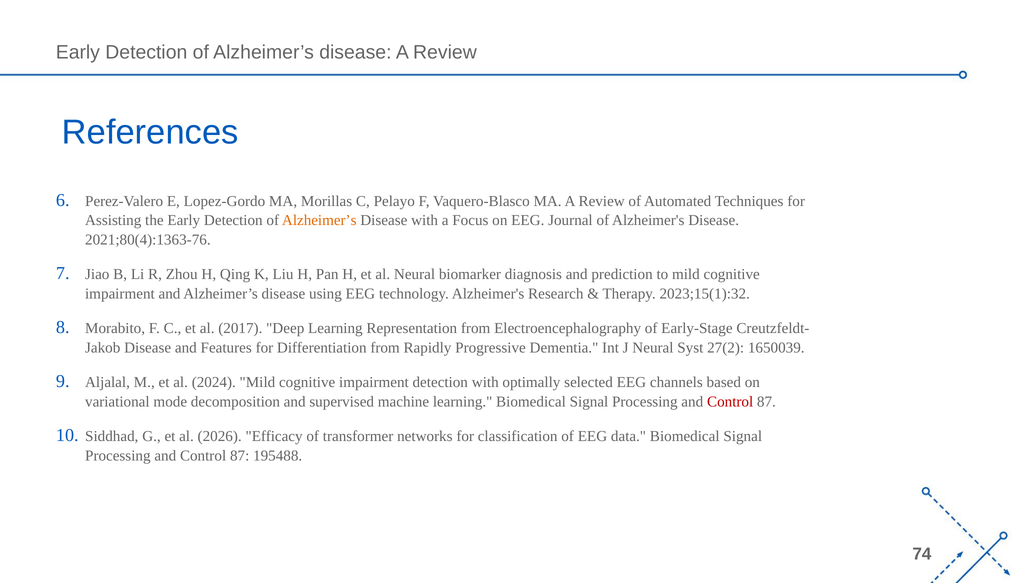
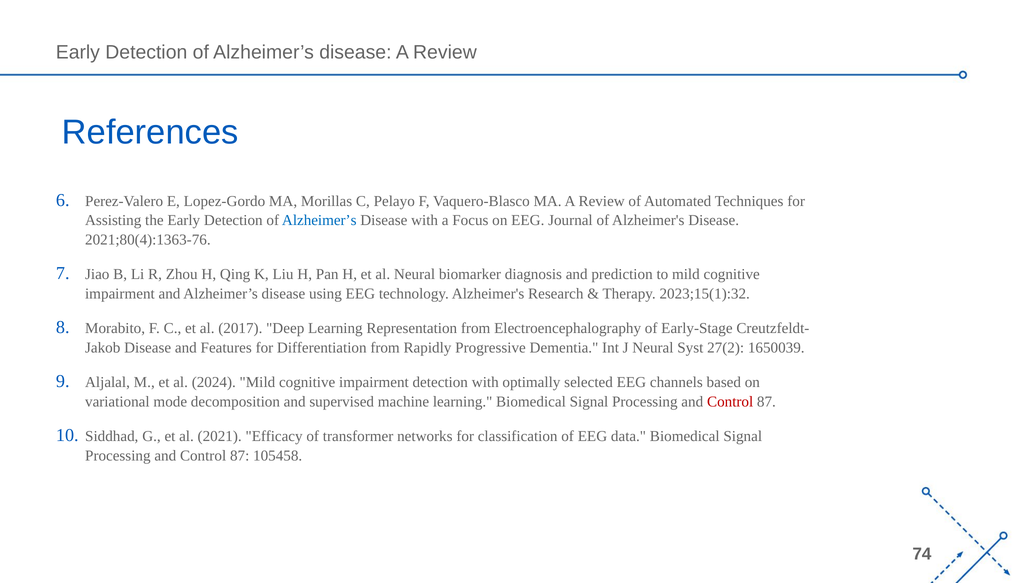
Alzheimer’s at (319, 220) colour: orange -> blue
2026: 2026 -> 2021
195488: 195488 -> 105458
